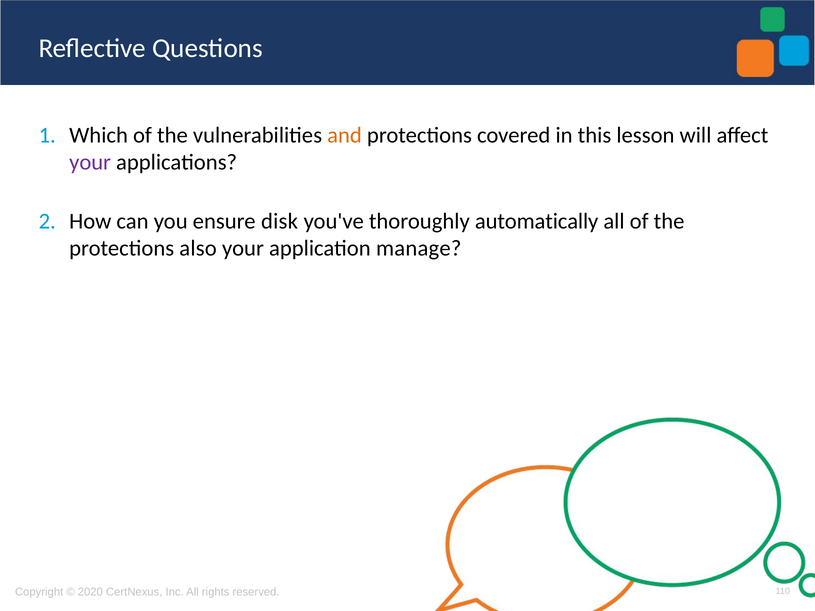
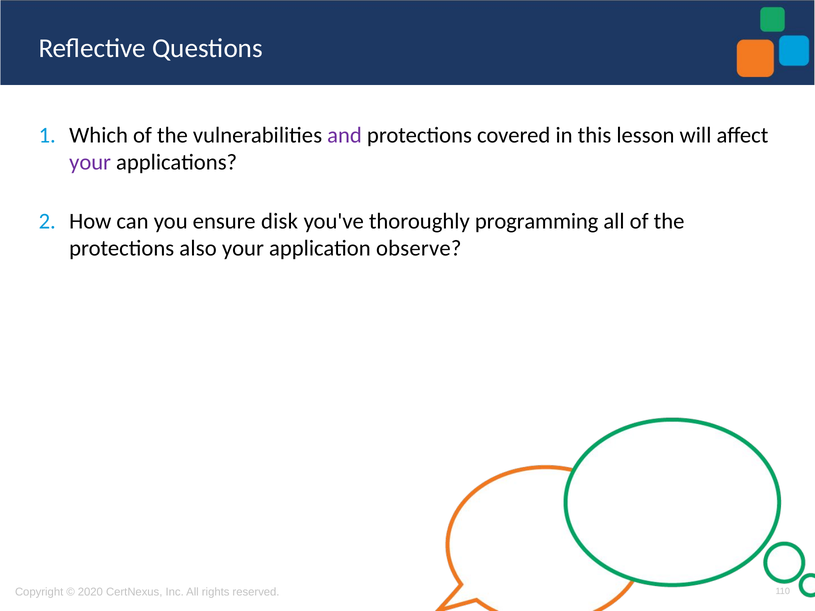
and colour: orange -> purple
automatically: automatically -> programming
manage: manage -> observe
